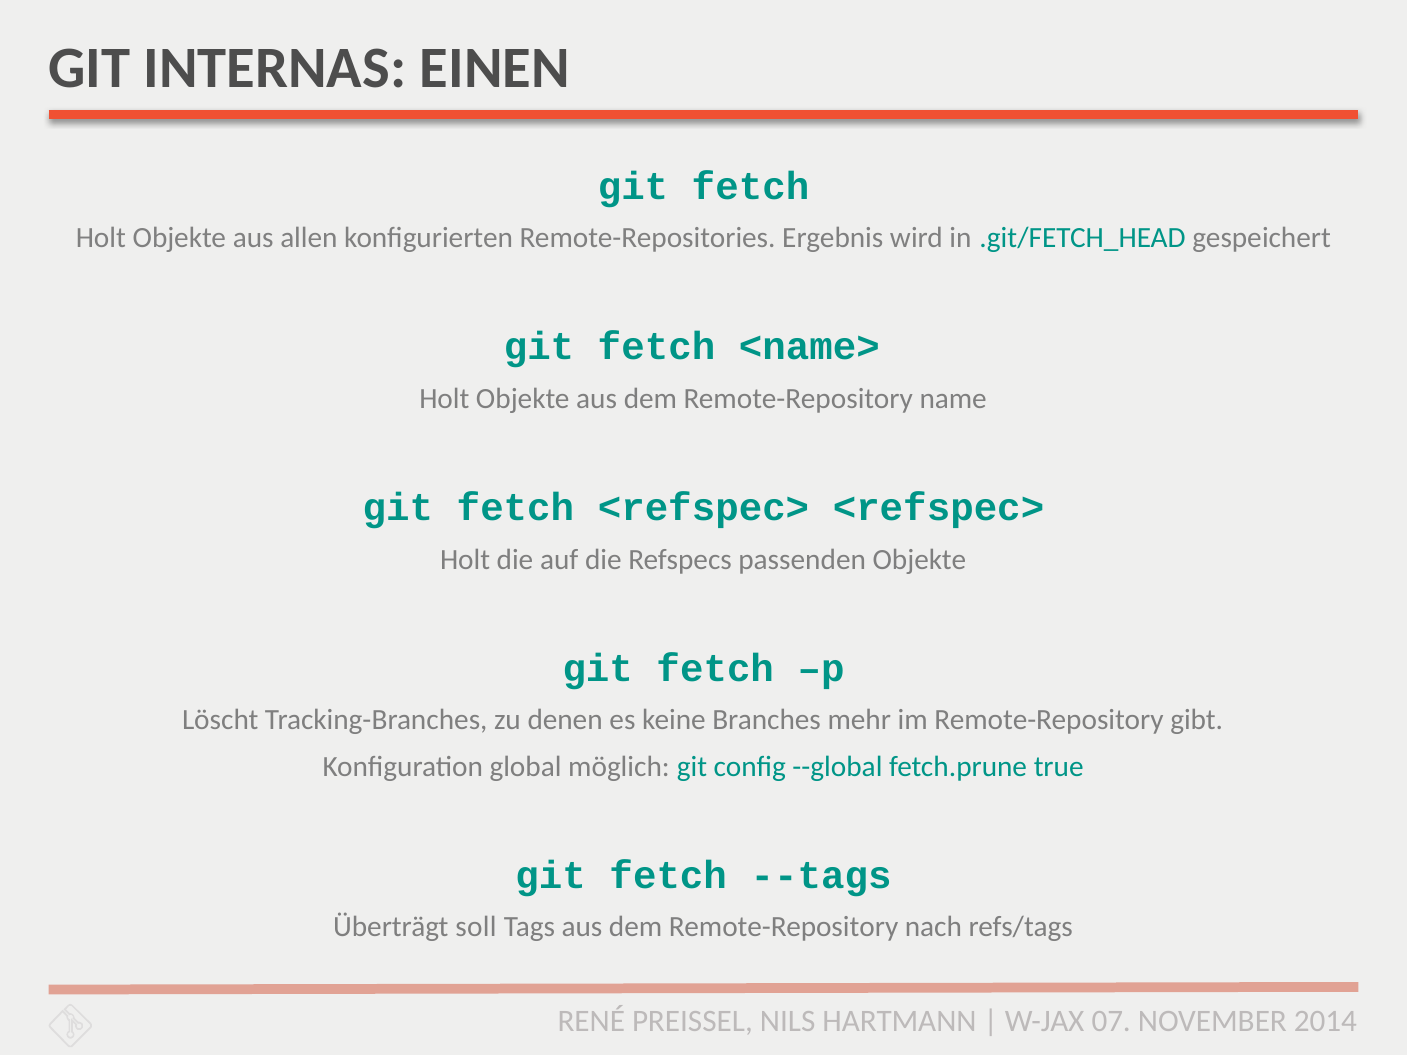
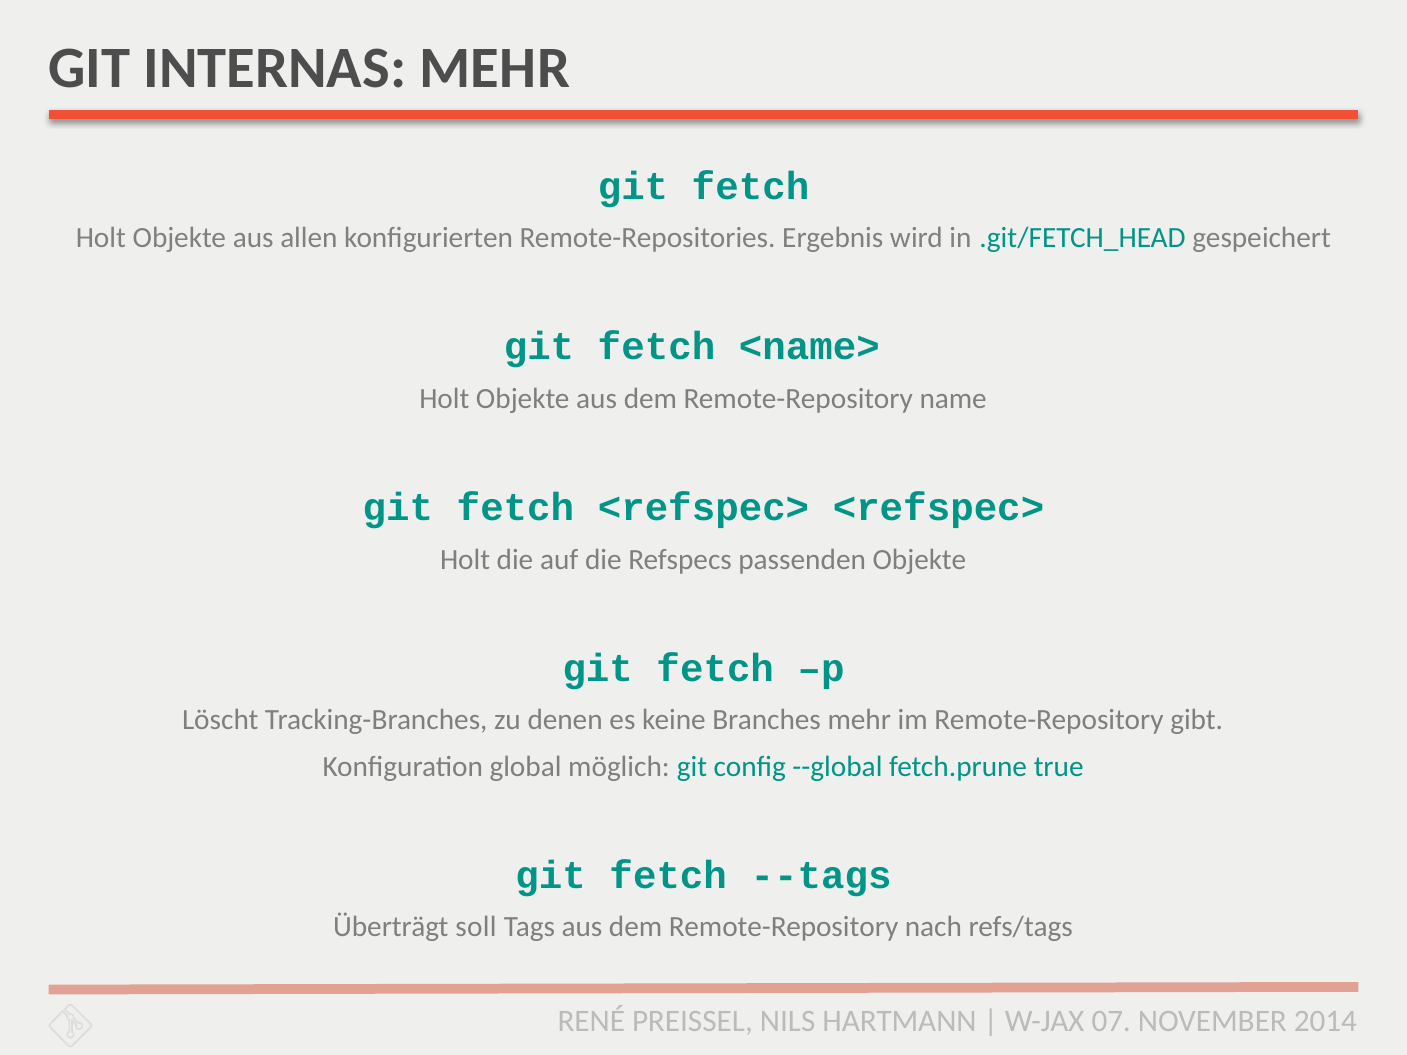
INTERNAS EINEN: EINEN -> MEHR
